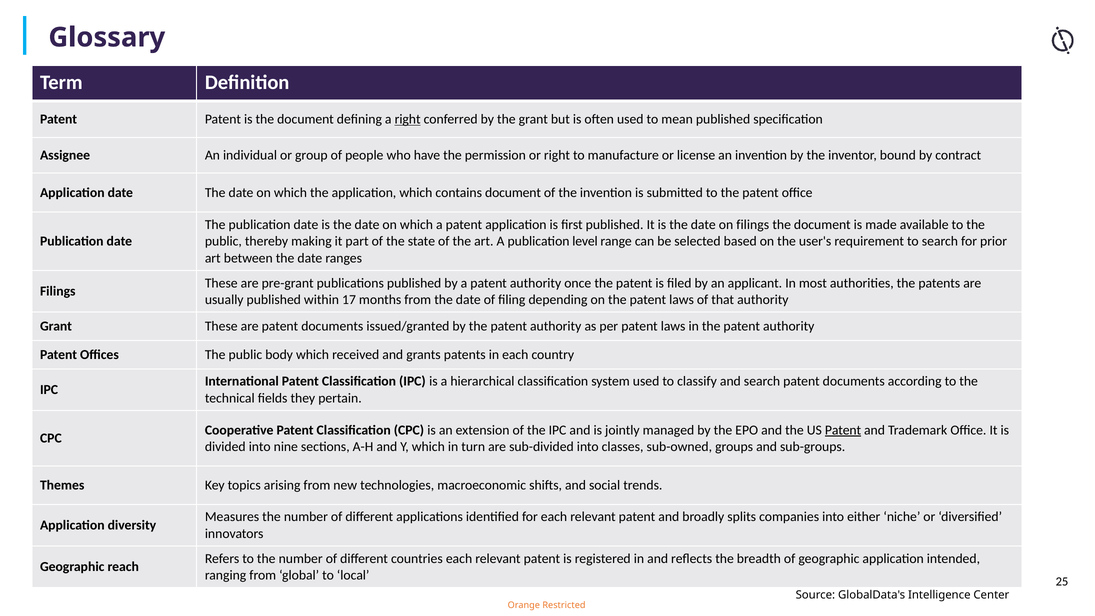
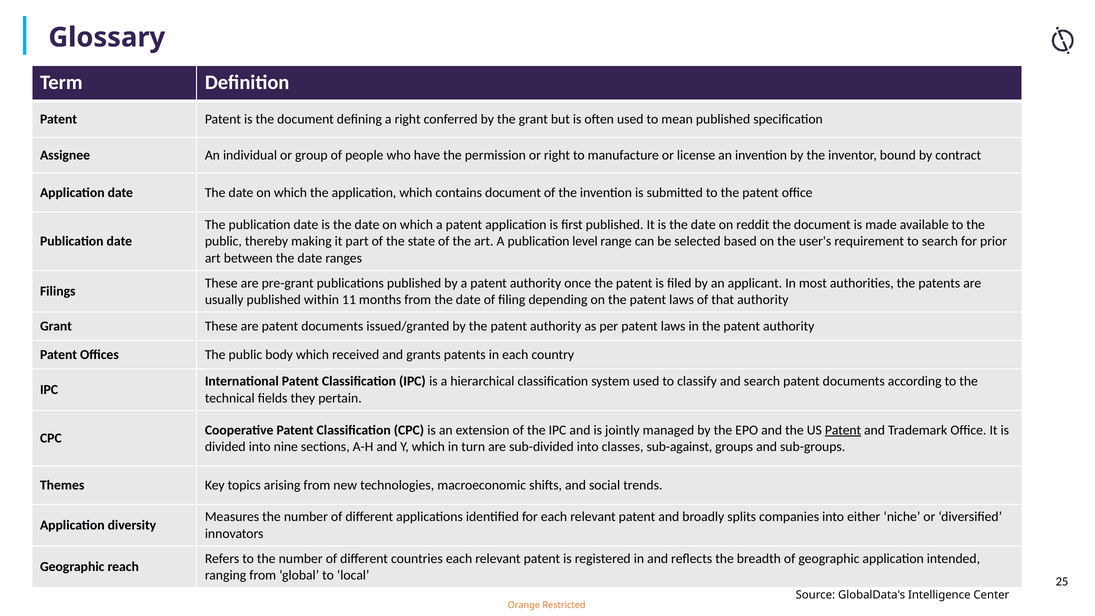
right at (408, 119) underline: present -> none
on filings: filings -> reddit
17: 17 -> 11
sub-owned: sub-owned -> sub-against
